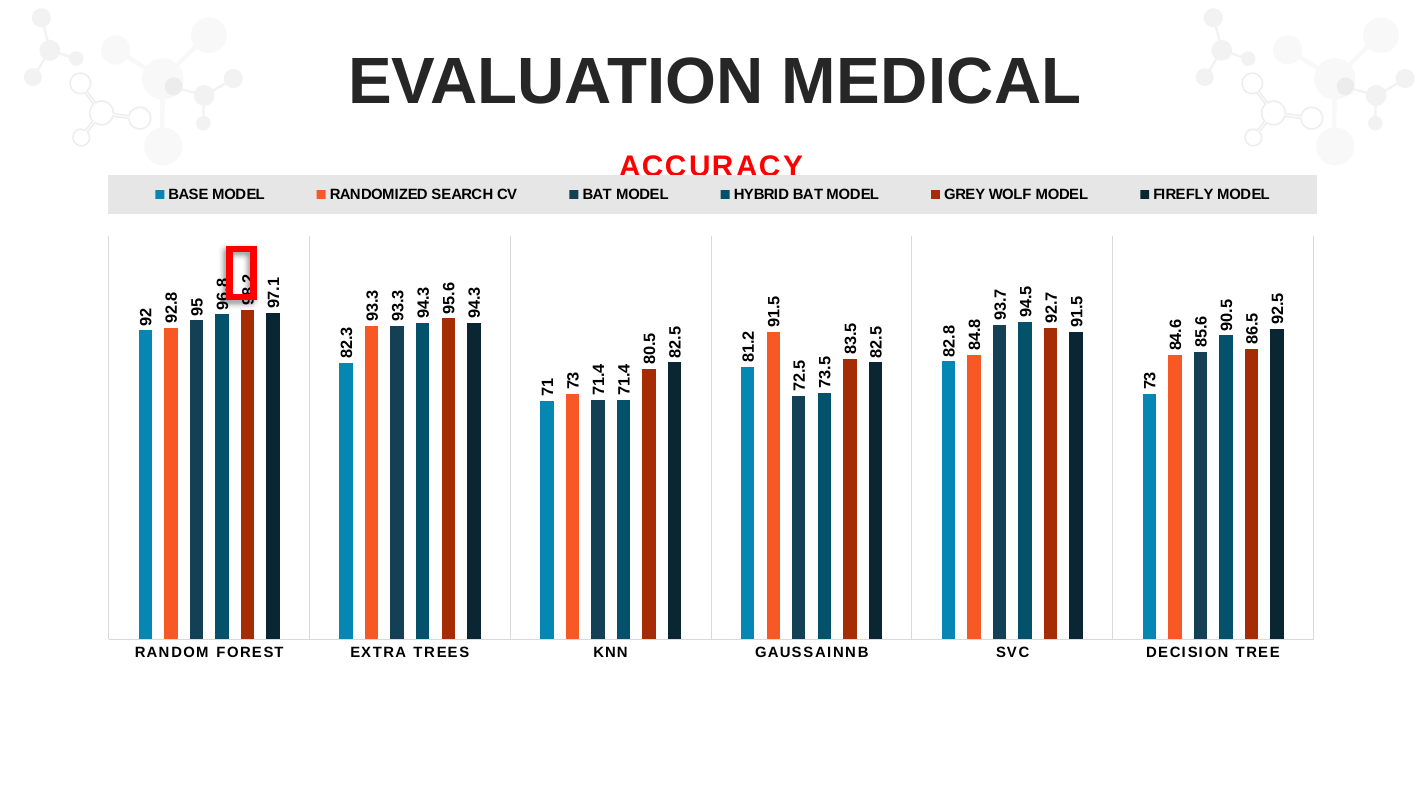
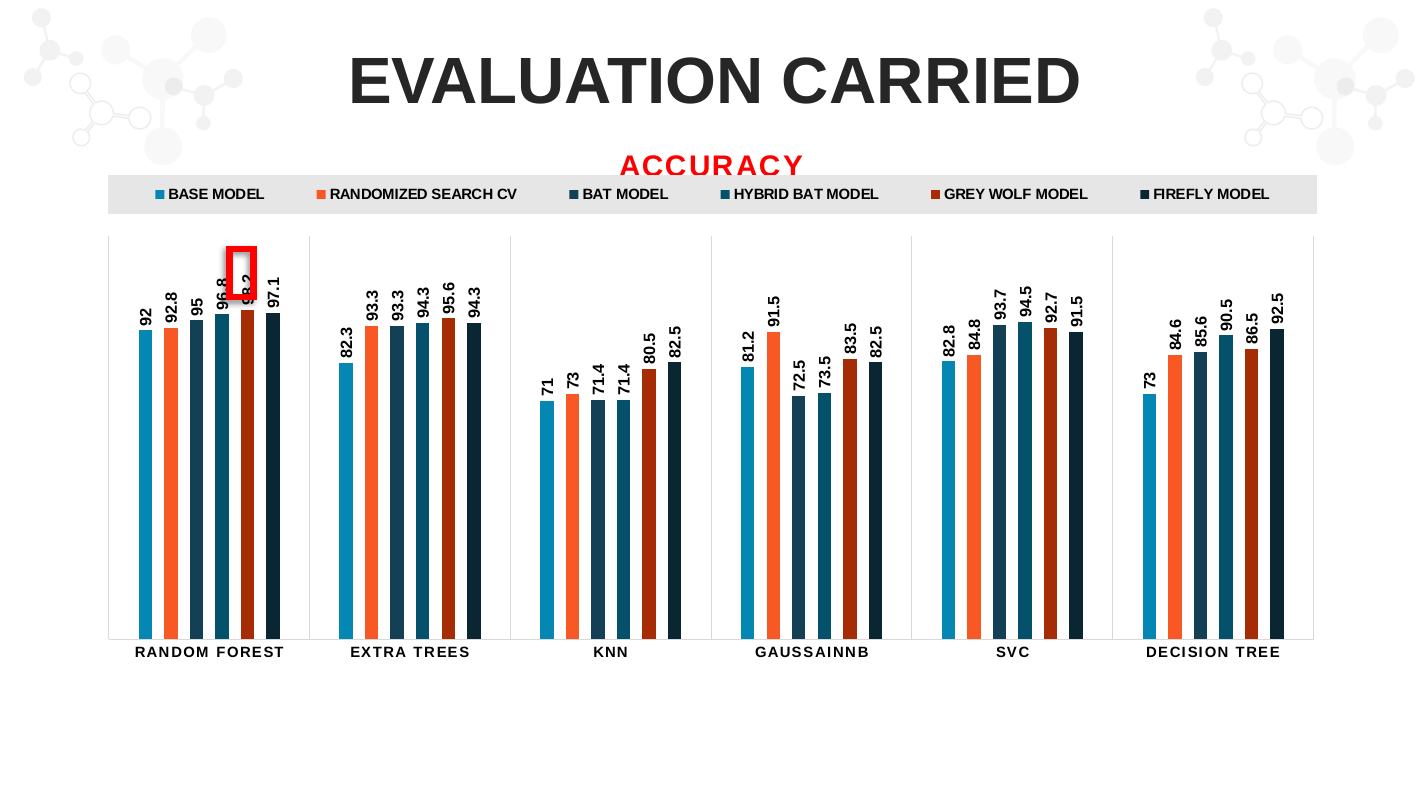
MEDICAL: MEDICAL -> CARRIED
